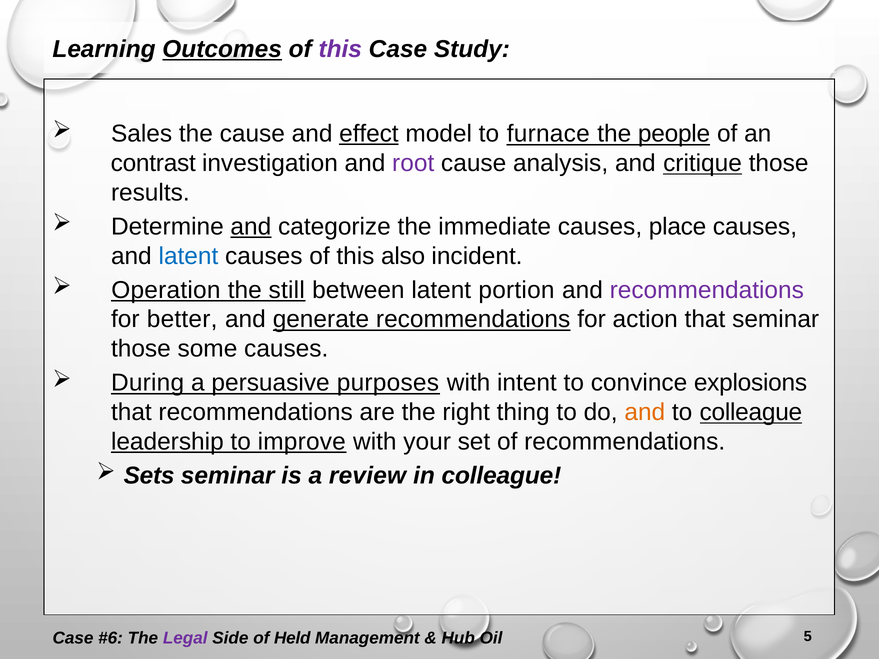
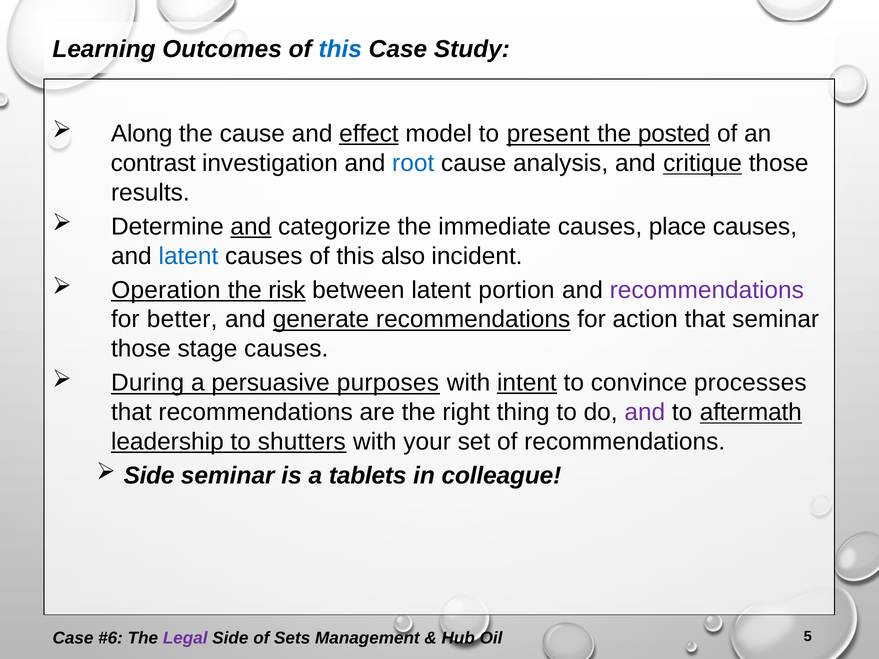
Outcomes underline: present -> none
this at (340, 49) colour: purple -> blue
Sales: Sales -> Along
furnace: furnace -> present
people: people -> posted
root colour: purple -> blue
still: still -> risk
some: some -> stage
intent underline: none -> present
explosions: explosions -> processes
and at (645, 412) colour: orange -> purple
to colleague: colleague -> aftermath
improve: improve -> shutters
Sets at (149, 476): Sets -> Side
review: review -> tablets
Held: Held -> Sets
